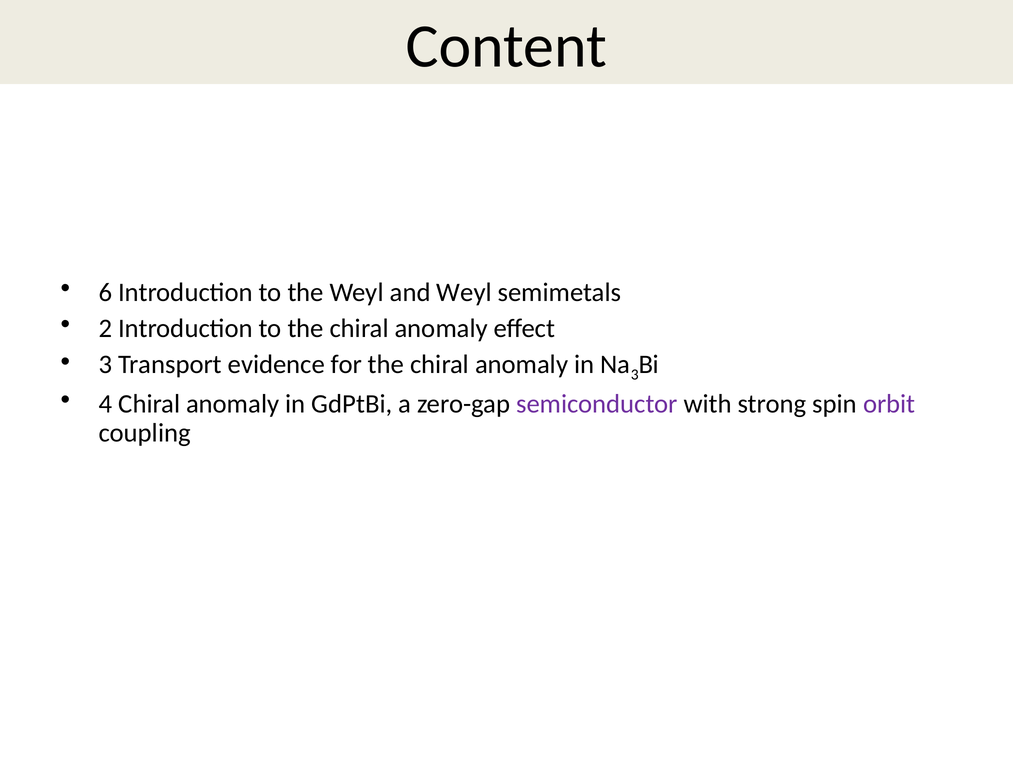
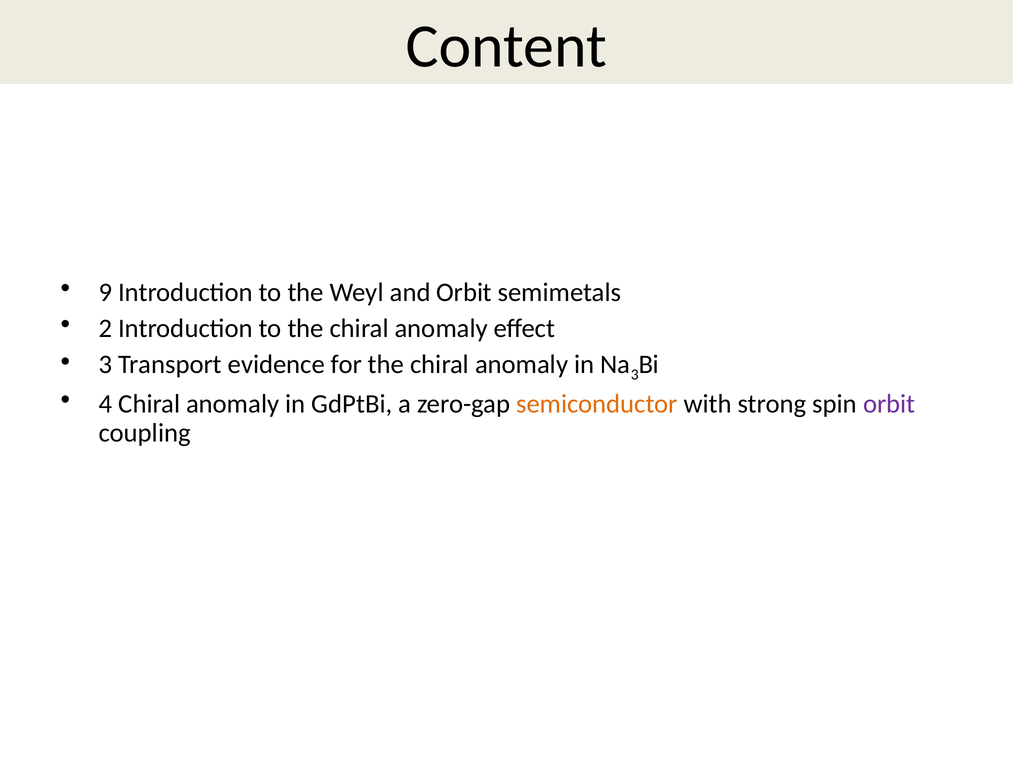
6: 6 -> 9
and Weyl: Weyl -> Orbit
semiconductor colour: purple -> orange
